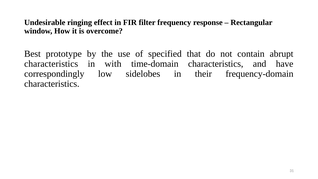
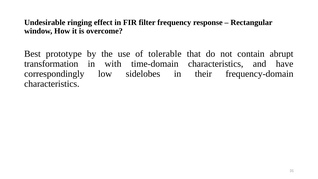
specified: specified -> tolerable
characteristics at (51, 64): characteristics -> transformation
